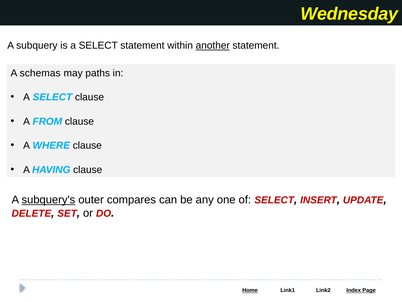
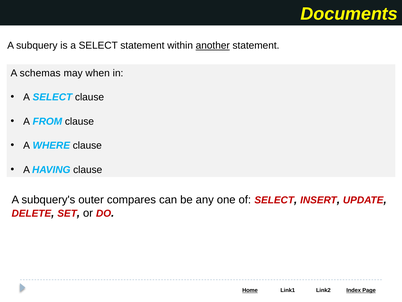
Wednesday: Wednesday -> Documents
paths: paths -> when
subquery's underline: present -> none
